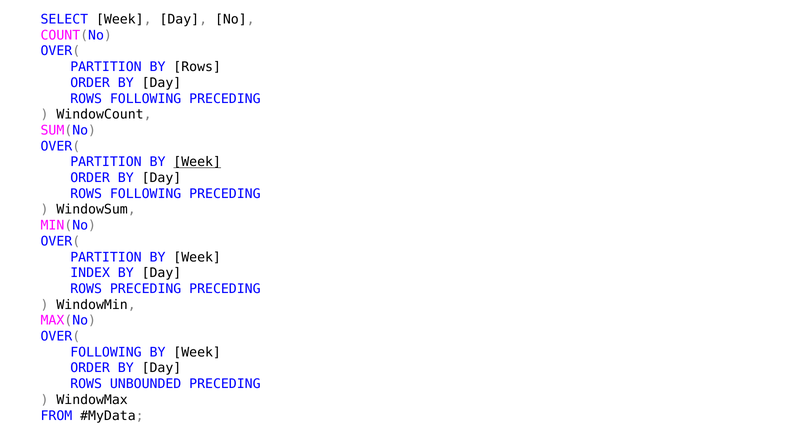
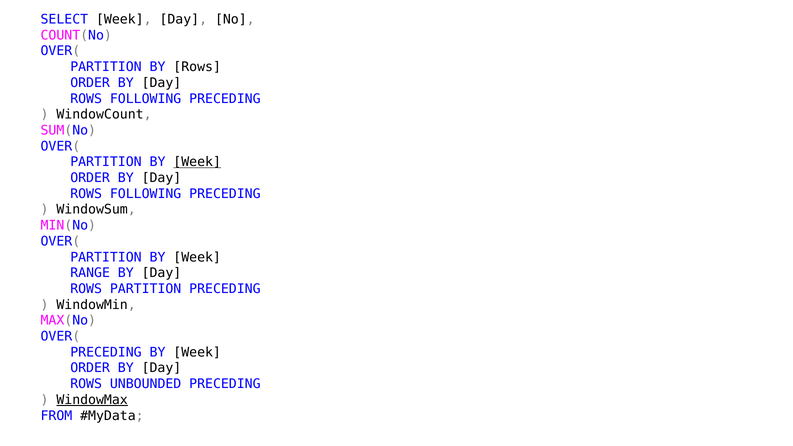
INDEX: INDEX -> RANGE
ROWS PRECEDING: PRECEDING -> PARTITION
FOLLOWING at (106, 352): FOLLOWING -> PRECEDING
WindowMax underline: none -> present
